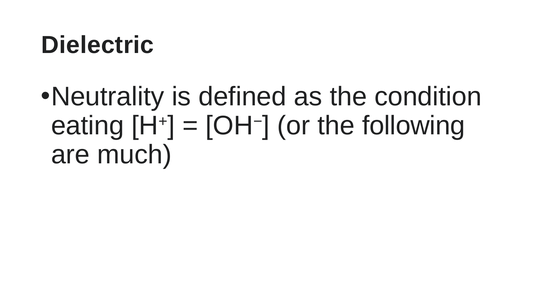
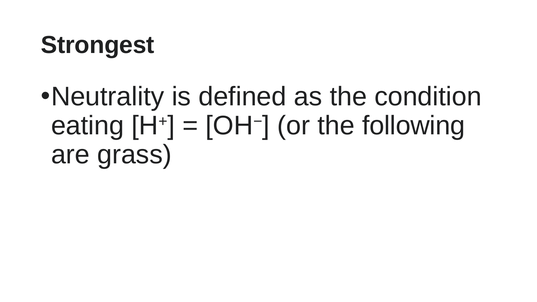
Dielectric: Dielectric -> Strongest
much: much -> grass
